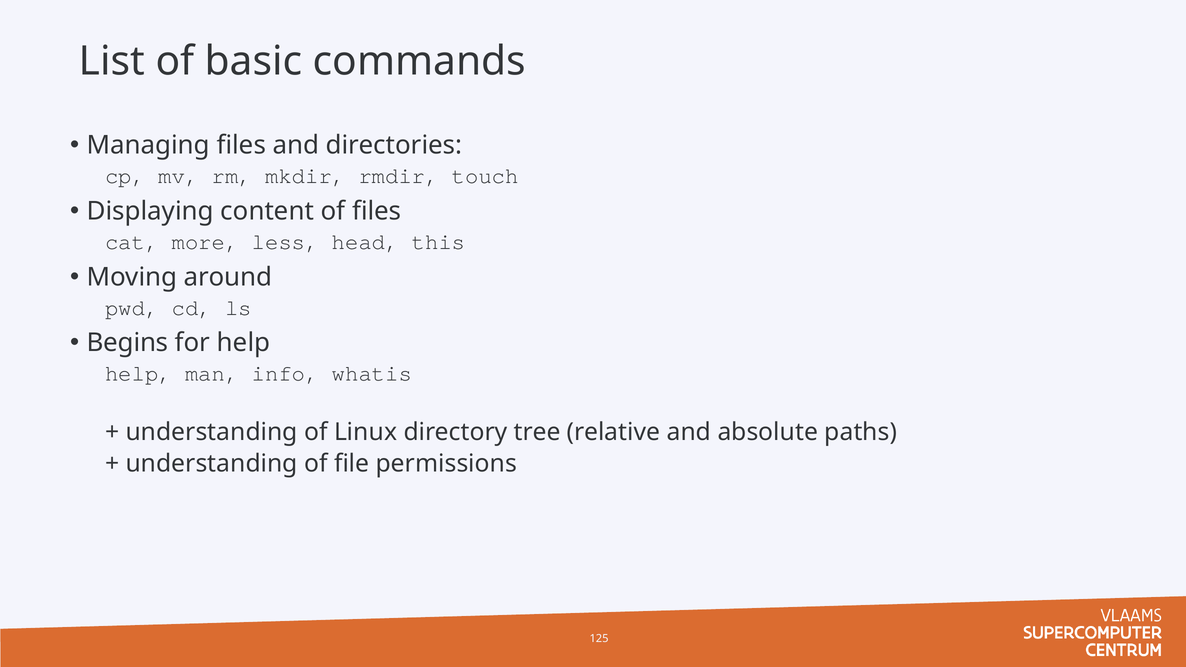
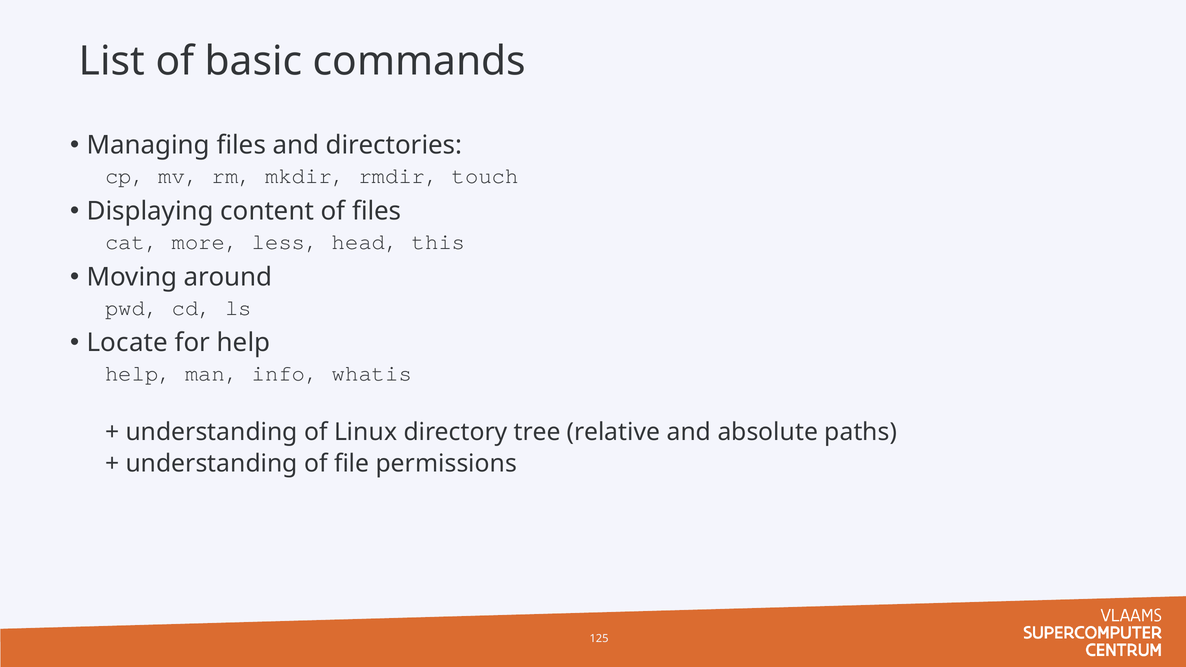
Begins: Begins -> Locate
